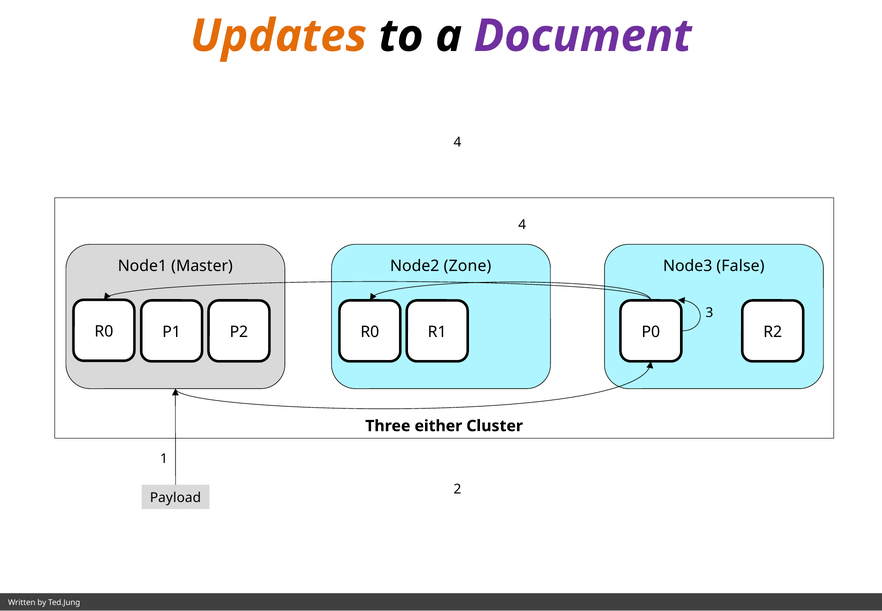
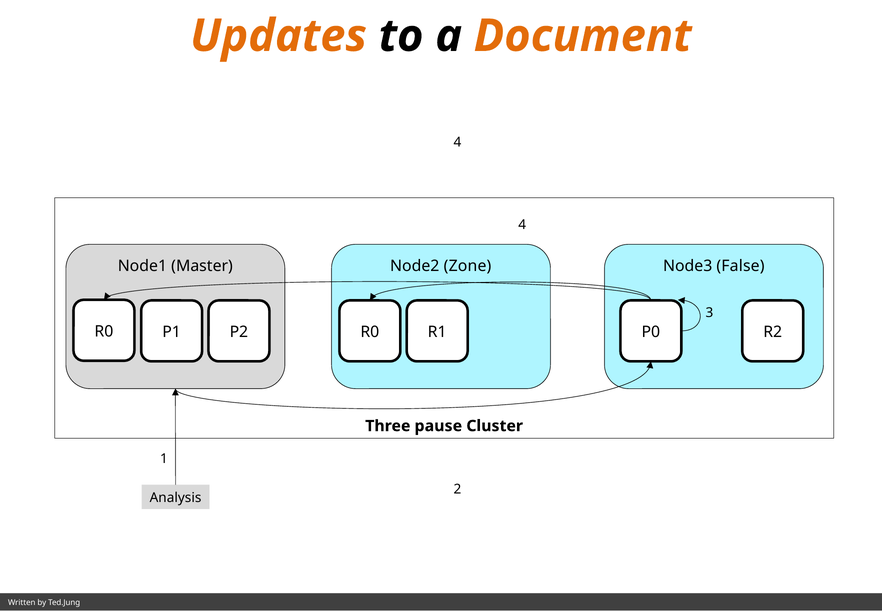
Document colour: purple -> orange
either: either -> pause
Payload: Payload -> Analysis
